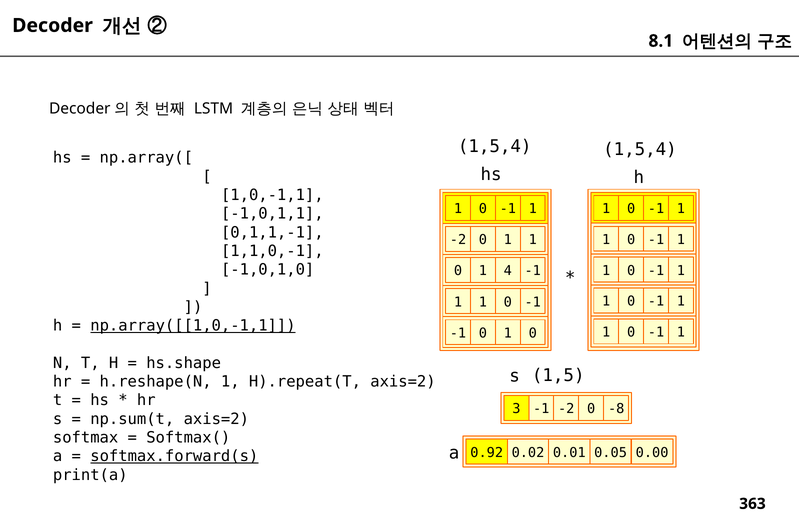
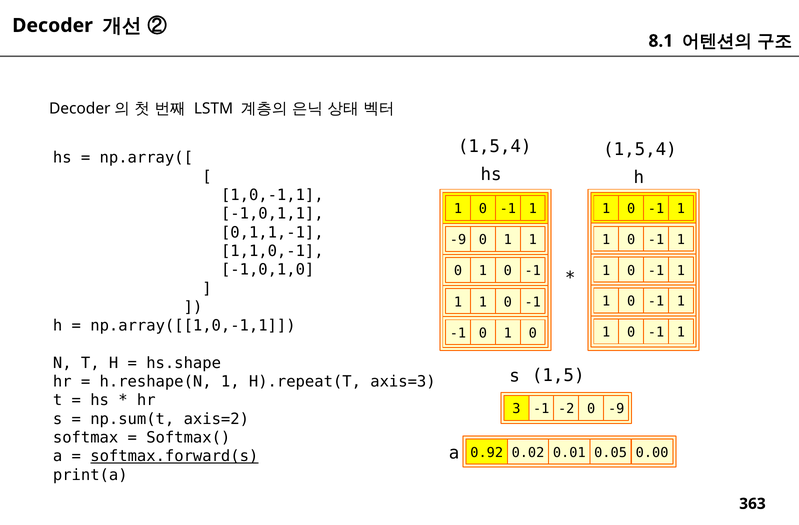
-2 at (458, 240): -2 -> -9
4 at (508, 271): 4 -> 0
np.array([[1,0,-1,1 underline: present -> none
H).repeat(T axis=2: axis=2 -> axis=3
0 -8: -8 -> -9
